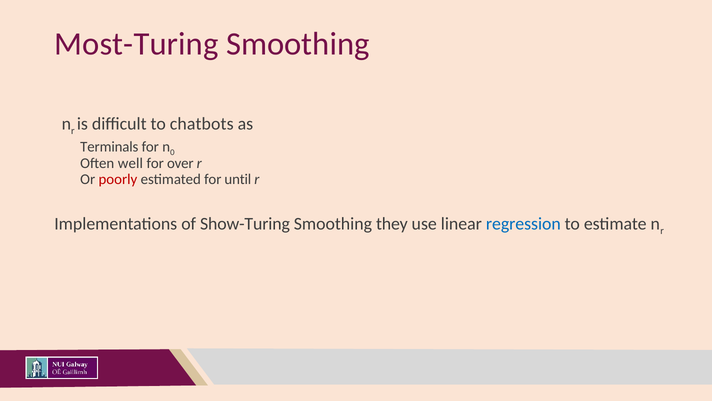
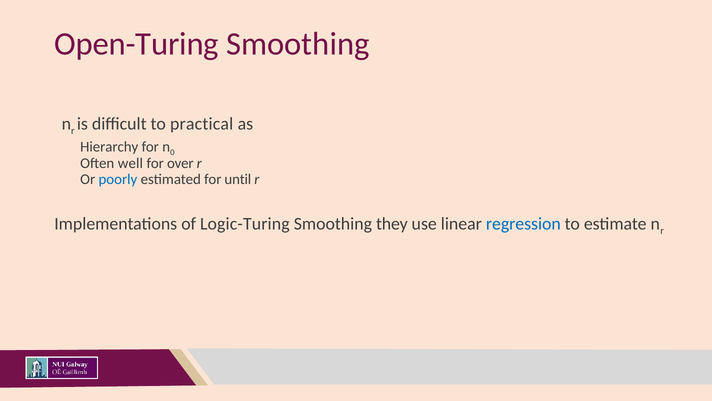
Most-Turing: Most-Turing -> Open-Turing
chatbots: chatbots -> practical
Terminals: Terminals -> Hierarchy
poorly colour: red -> blue
Show-Turing: Show-Turing -> Logic-Turing
